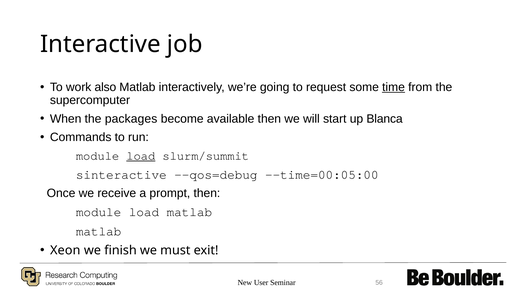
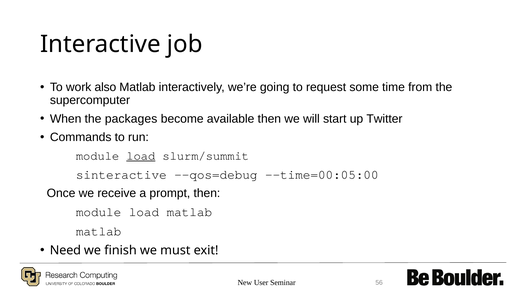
time underline: present -> none
Blanca: Blanca -> Twitter
Xeon: Xeon -> Need
